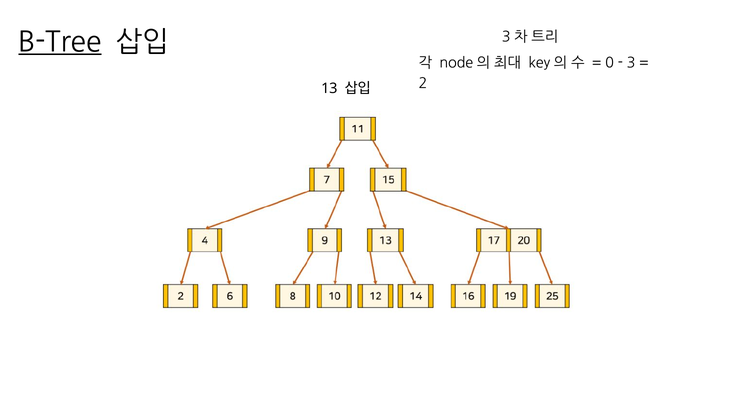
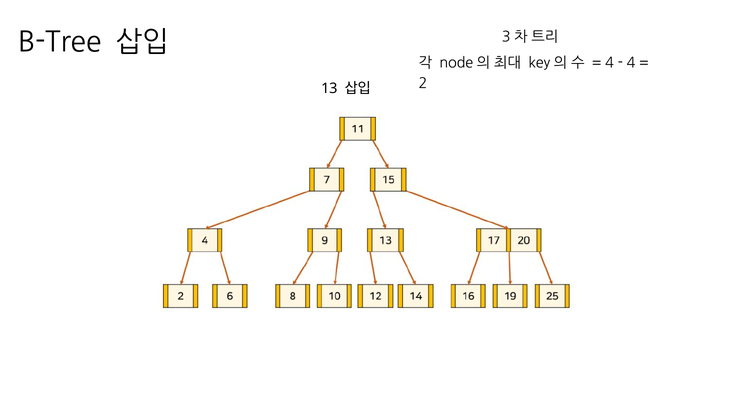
B-Tree underline: present -> none
0 at (610, 63): 0 -> 4
3 at (631, 63): 3 -> 4
